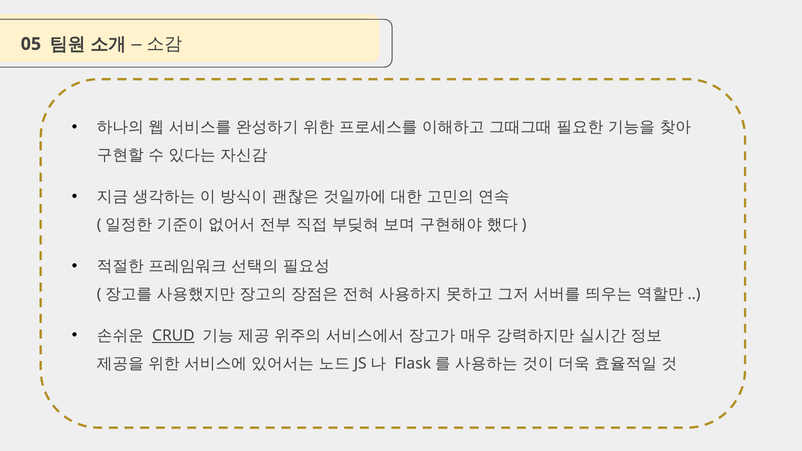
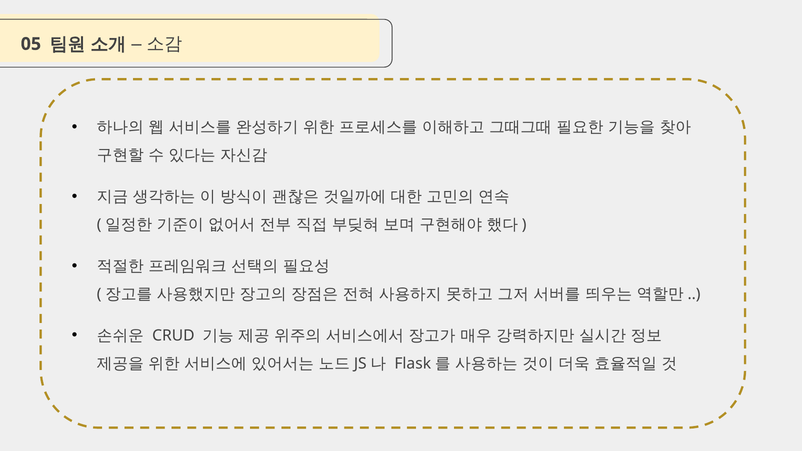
CRUD underline: present -> none
